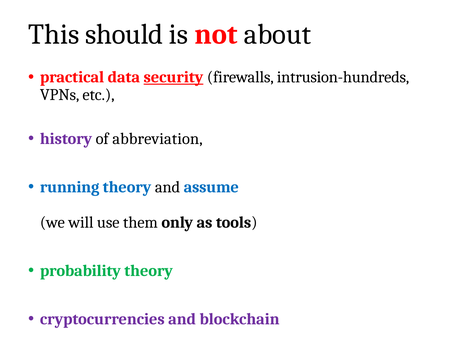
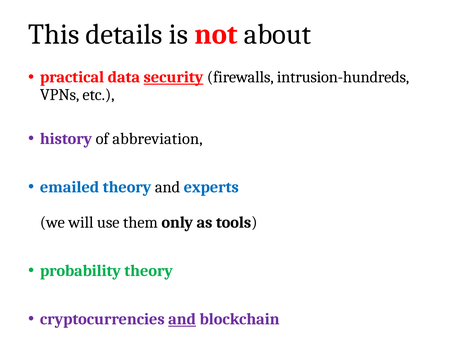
should: should -> details
running: running -> emailed
assume: assume -> experts
and at (182, 319) underline: none -> present
